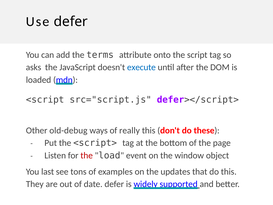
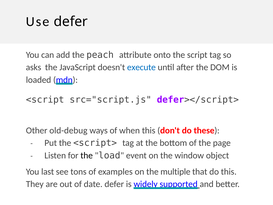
terms: terms -> peach
really: really -> when
the at (87, 155) colour: red -> black
updates: updates -> multiple
